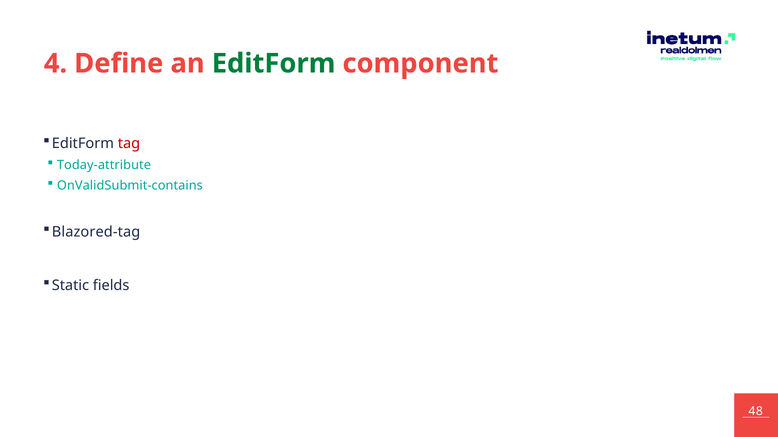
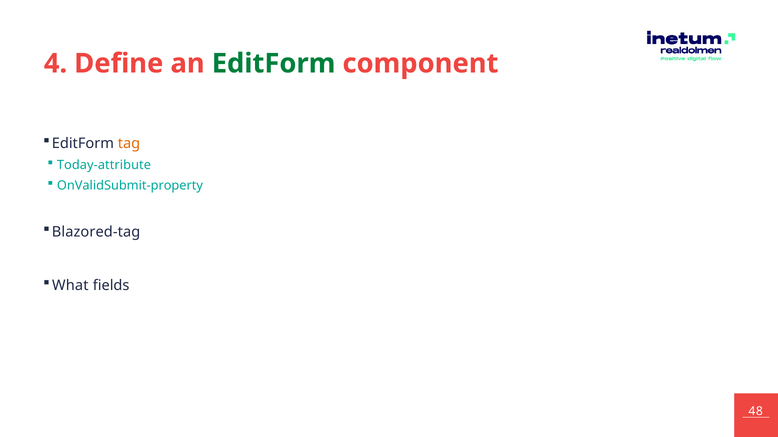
tag colour: red -> orange
OnValidSubmit-contains: OnValidSubmit-contains -> OnValidSubmit-property
Static: Static -> What
